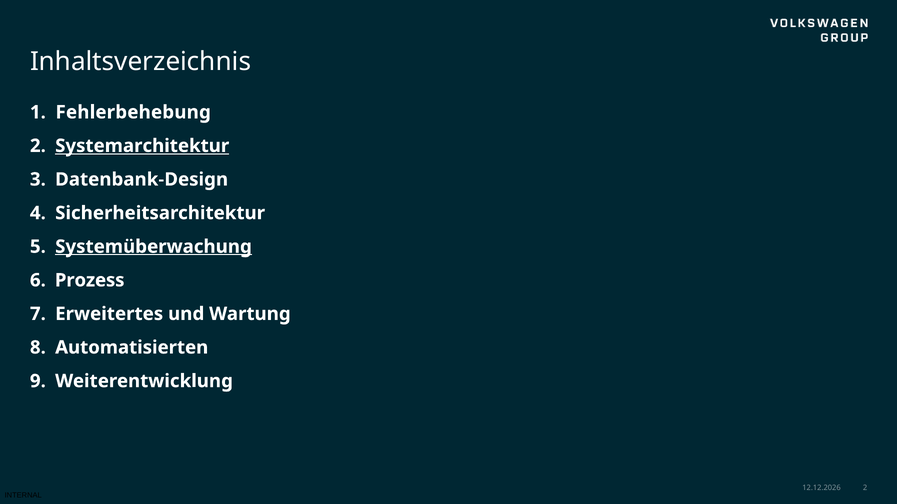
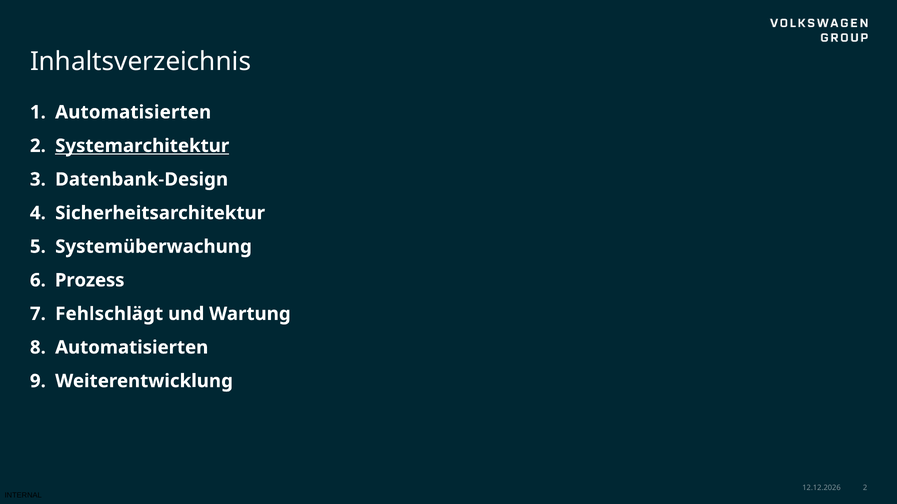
Fehlerbehebung at (133, 112): Fehlerbehebung -> Automatisierten
Systemüberwachung underline: present -> none
Erweitertes: Erweitertes -> Fehlschlägt
